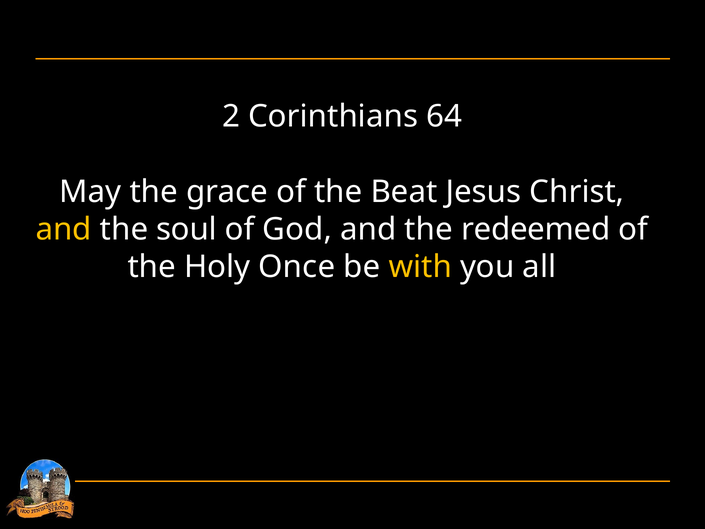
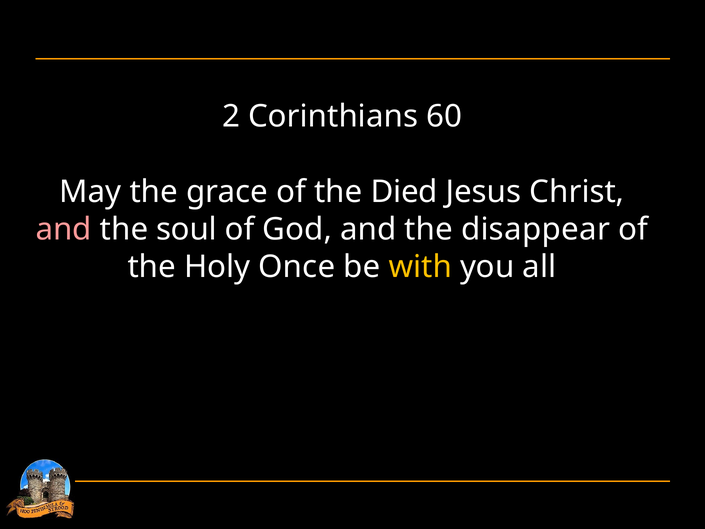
64: 64 -> 60
Beat: Beat -> Died
and at (64, 229) colour: yellow -> pink
redeemed: redeemed -> disappear
